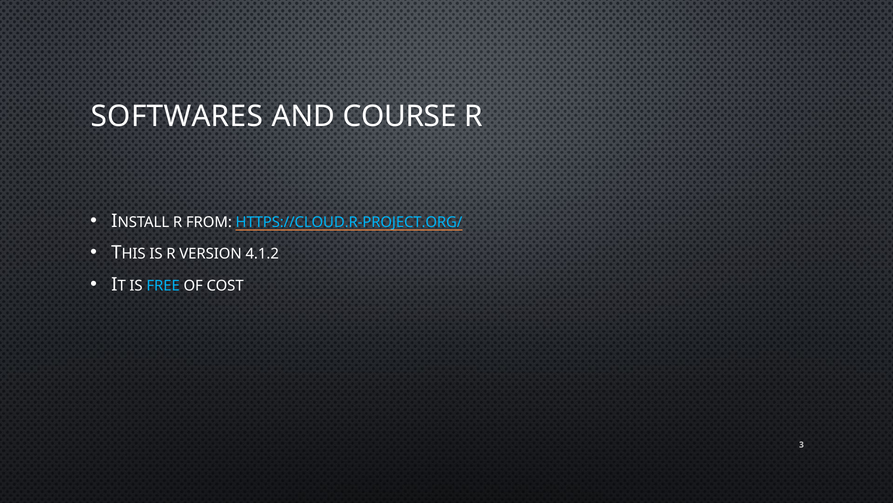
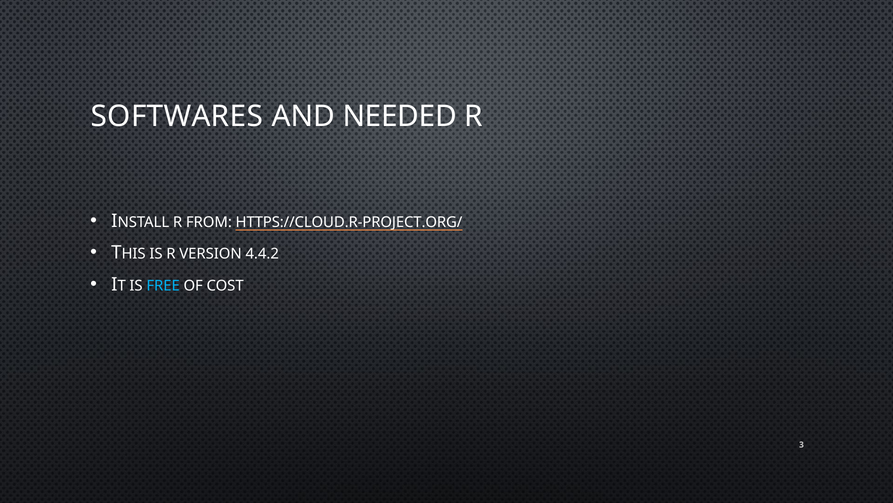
COURSE: COURSE -> NEEDED
HTTPS://CLOUD.R-PROJECT.ORG/ colour: light blue -> white
4.1.2: 4.1.2 -> 4.4.2
